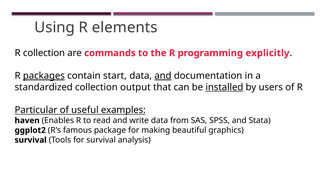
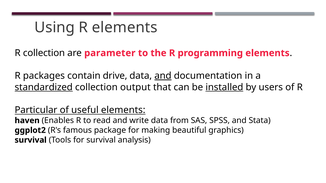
commands: commands -> parameter
programming explicitly: explicitly -> elements
packages underline: present -> none
start: start -> drive
standardized underline: none -> present
useful examples: examples -> elements
